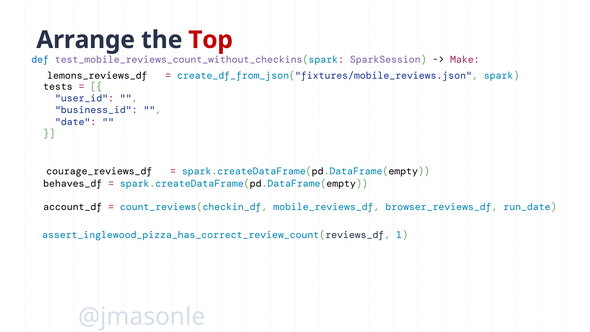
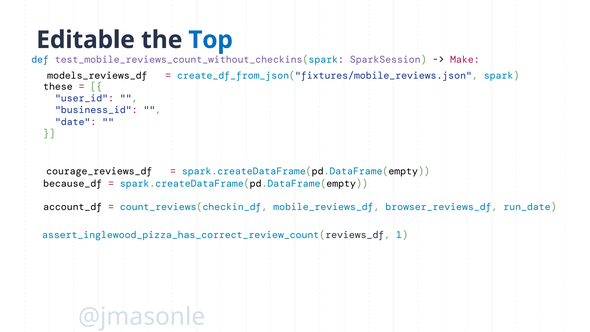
Arrange: Arrange -> Editable
Top colour: red -> blue
lemons_reviews_df: lemons_reviews_df -> models_reviews_df
tests: tests -> these
behaves_df: behaves_df -> because_df
